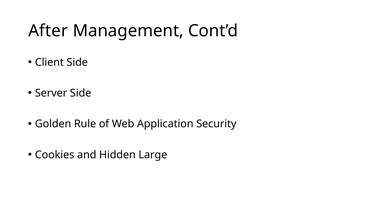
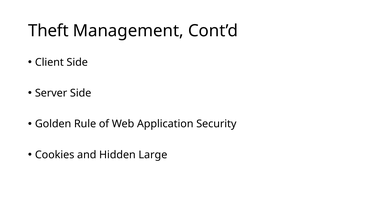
After: After -> Theft
